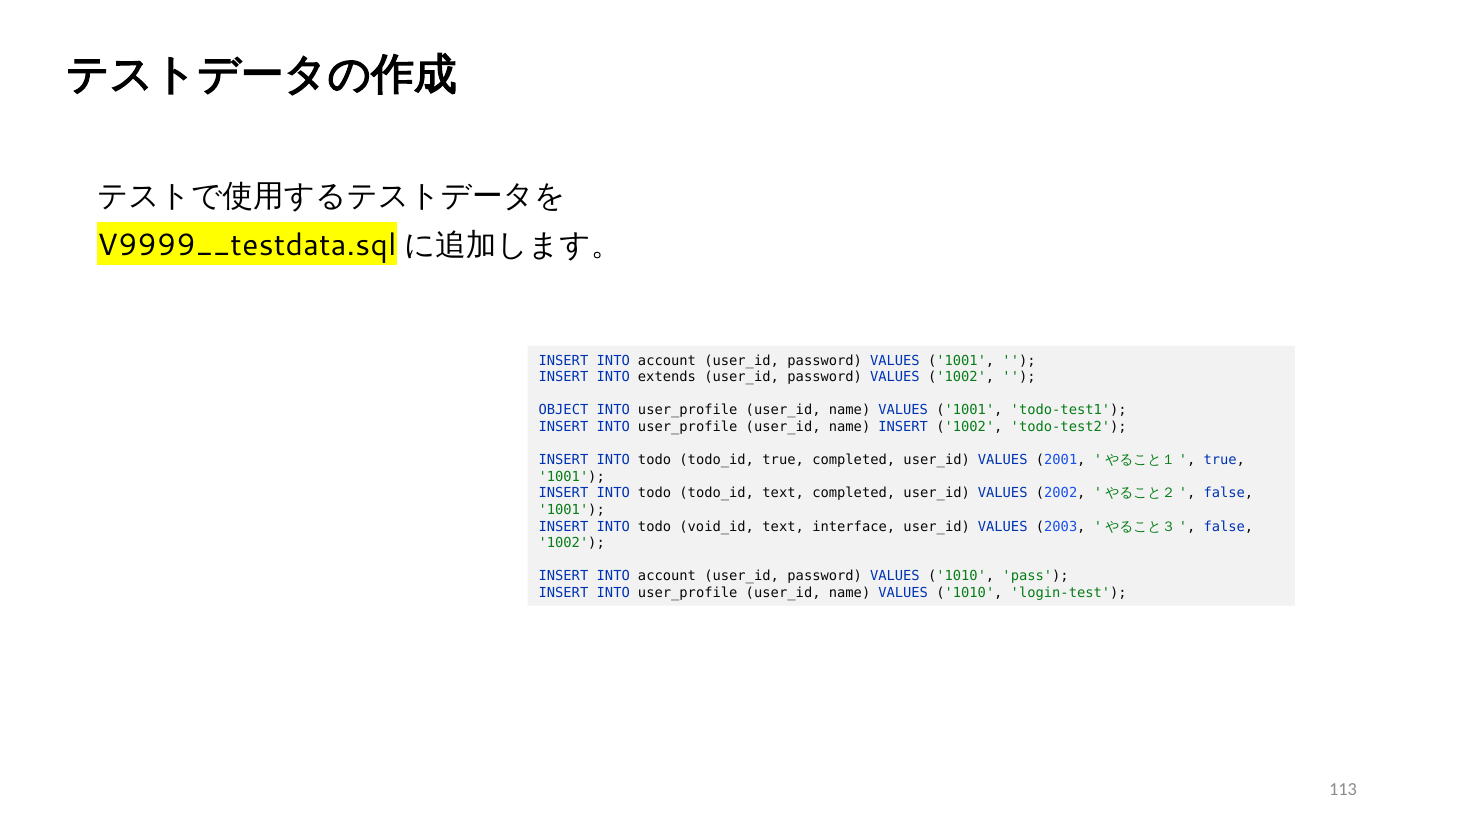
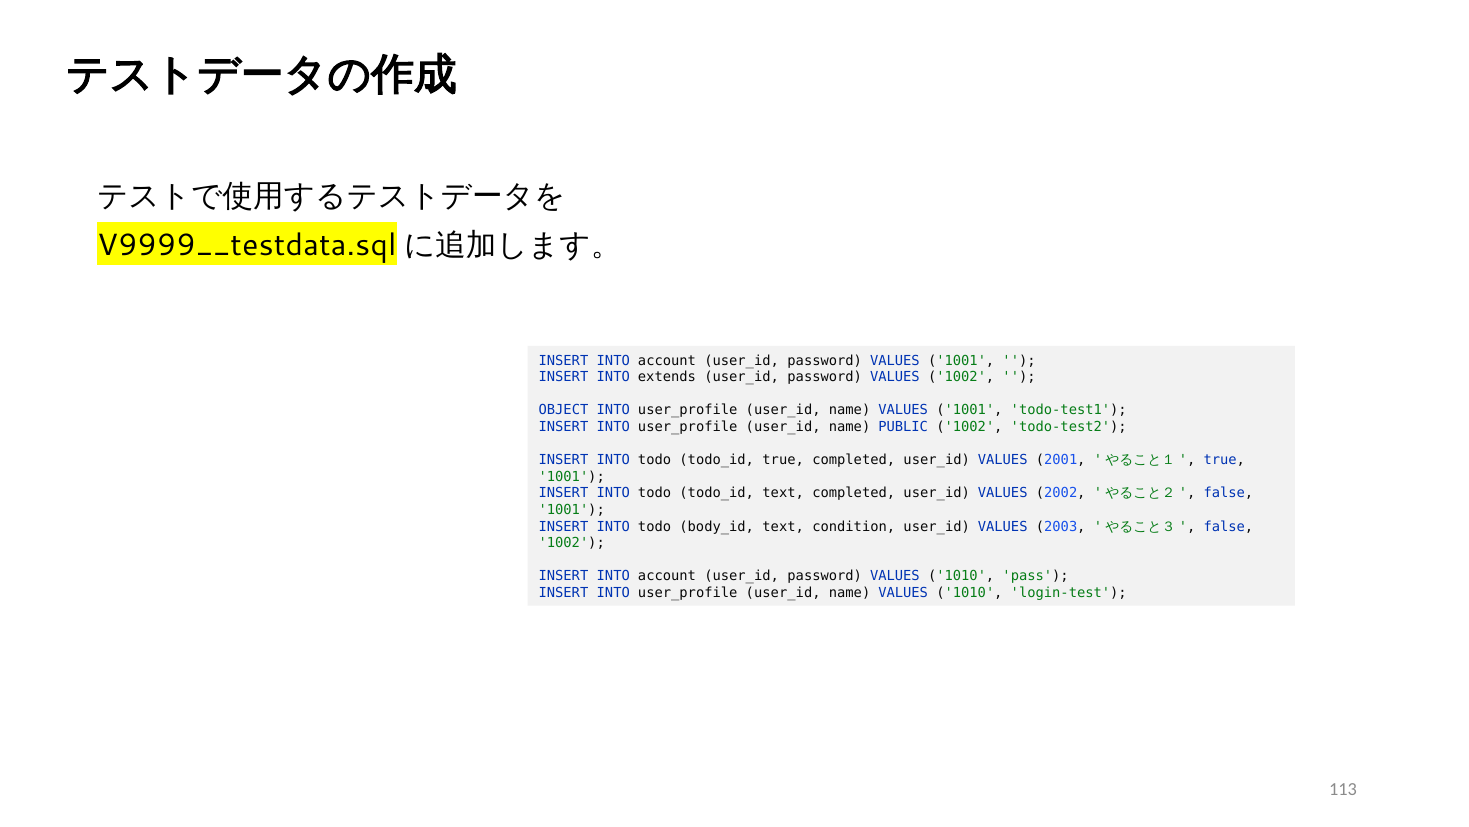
name INSERT: INSERT -> PUBLIC
void_id: void_id -> body_id
interface: interface -> condition
